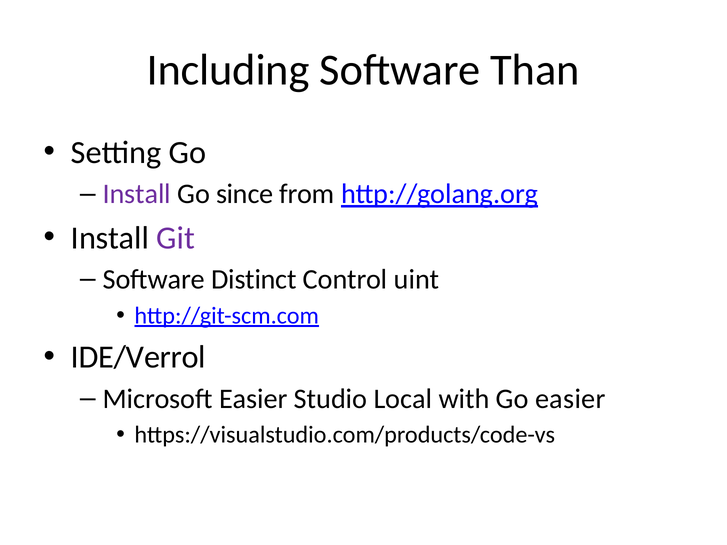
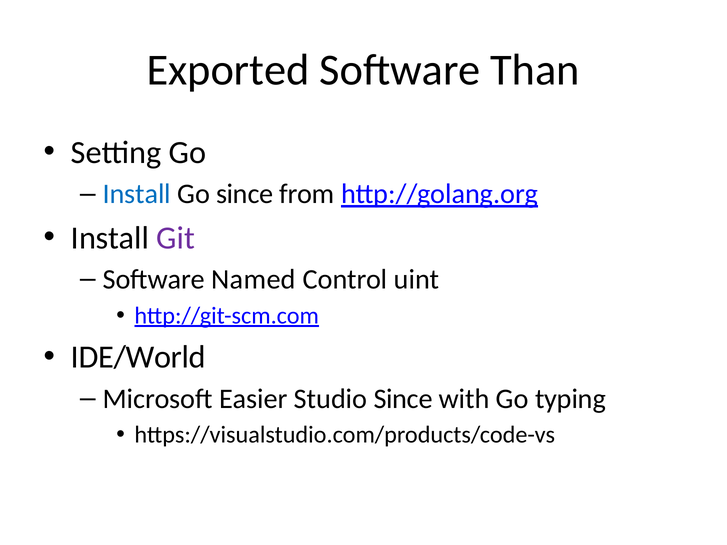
Including: Including -> Exported
Install at (137, 194) colour: purple -> blue
Distinct: Distinct -> Named
IDE/Verrol: IDE/Verrol -> IDE/World
Studio Local: Local -> Since
Go easier: easier -> typing
